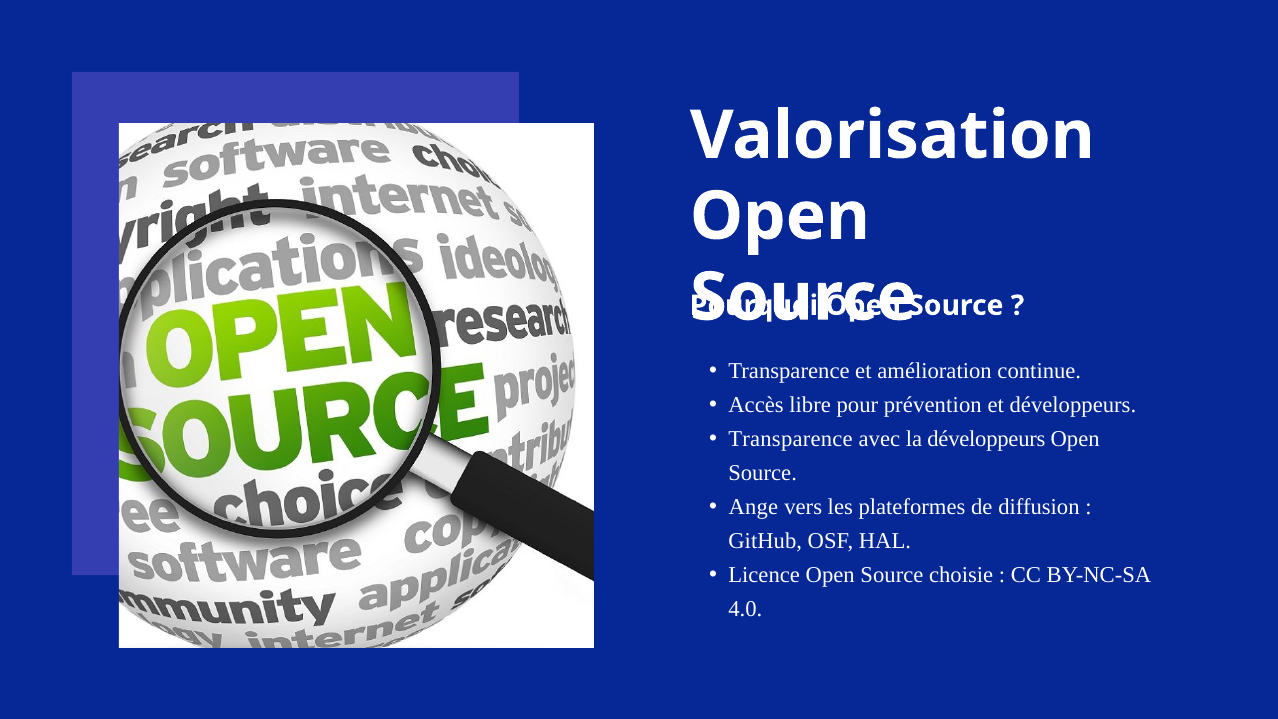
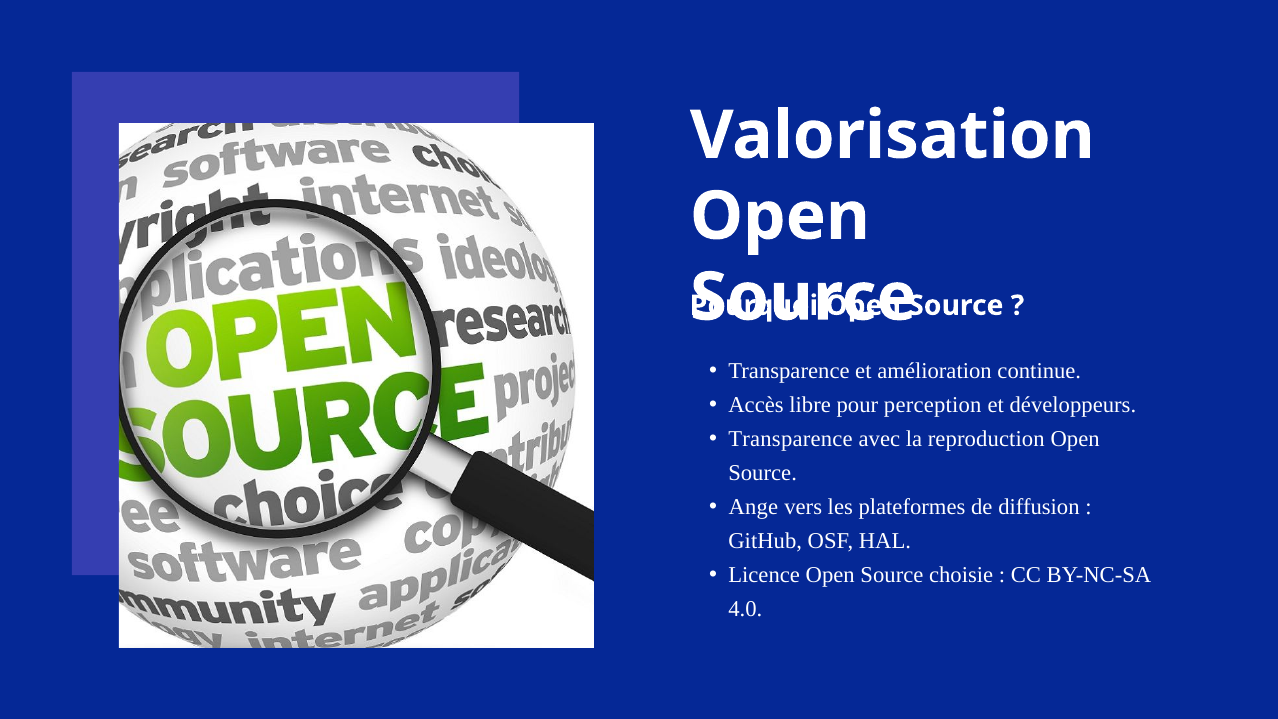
prévention: prévention -> perception
la développeurs: développeurs -> reproduction
